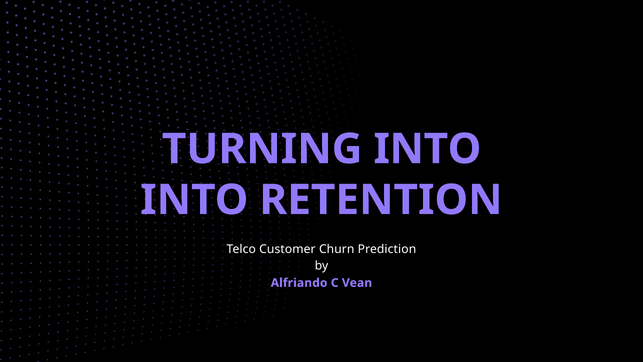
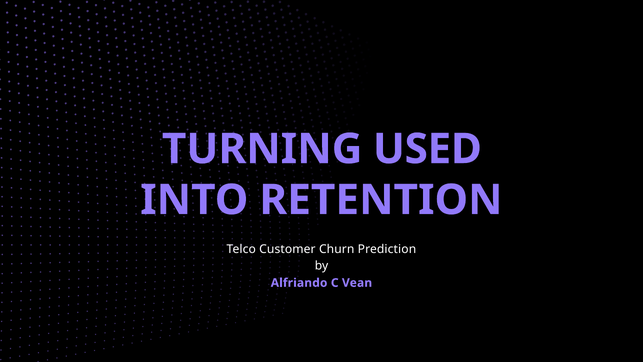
INTO at (427, 149): INTO -> USED
